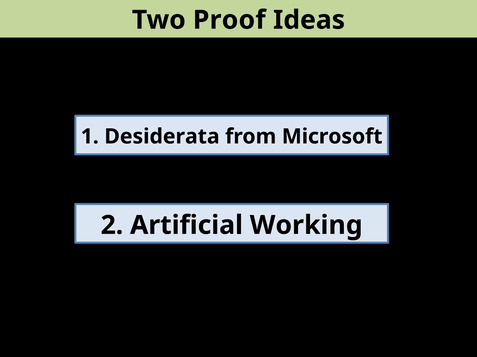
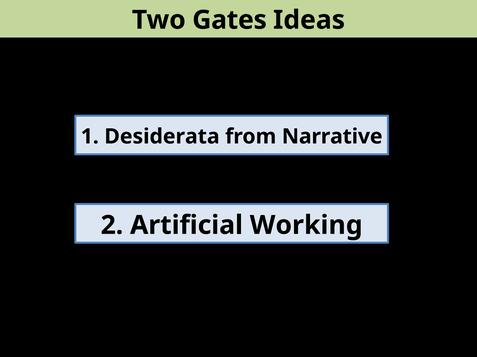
Proof: Proof -> Gates
Microsoft: Microsoft -> Narrative
